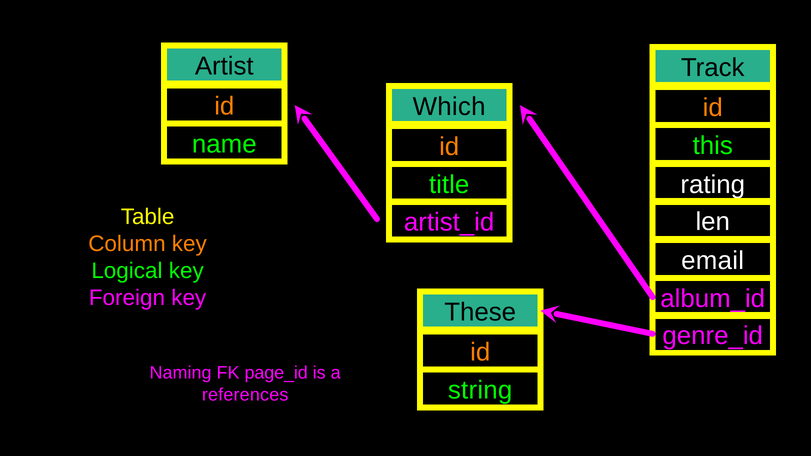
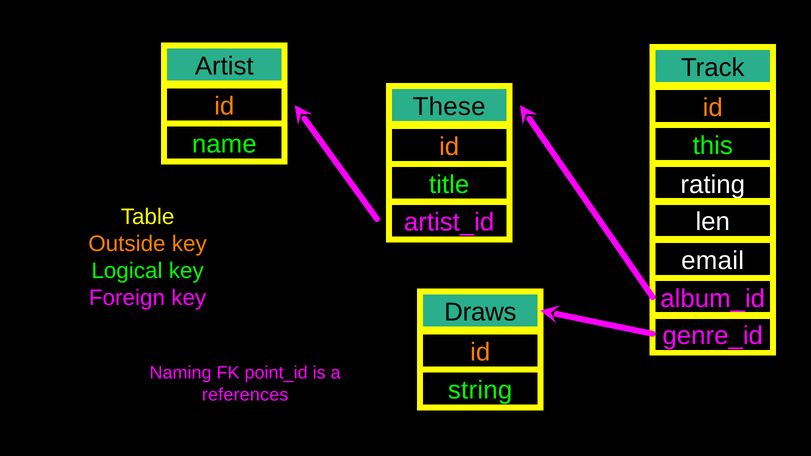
Which: Which -> These
Column: Column -> Outside
These: These -> Draws
page_id: page_id -> point_id
